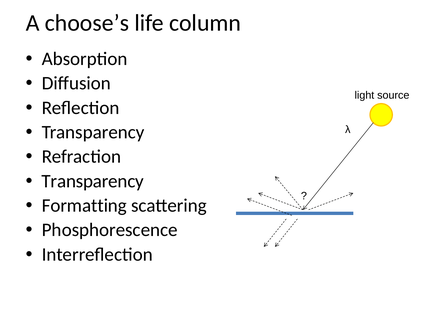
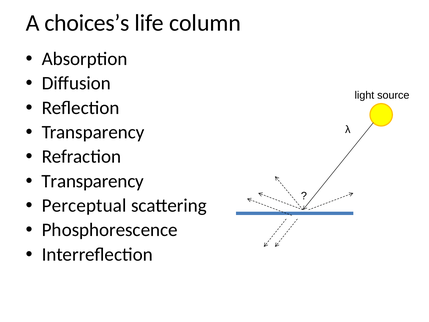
choose’s: choose’s -> choices’s
Formatting: Formatting -> Perceptual
